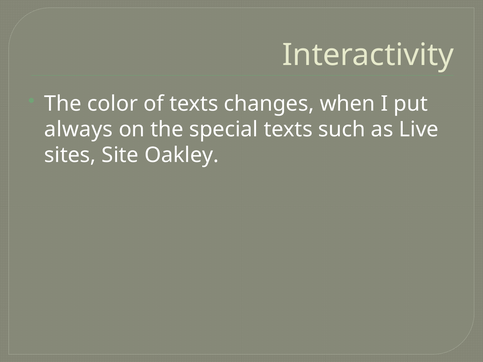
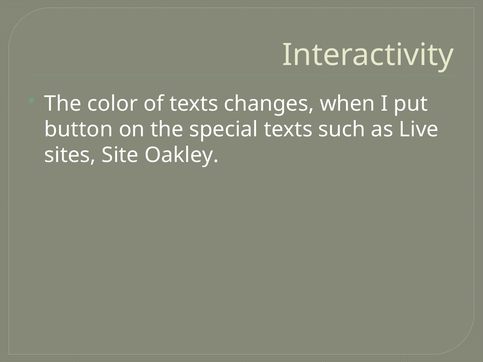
always: always -> button
